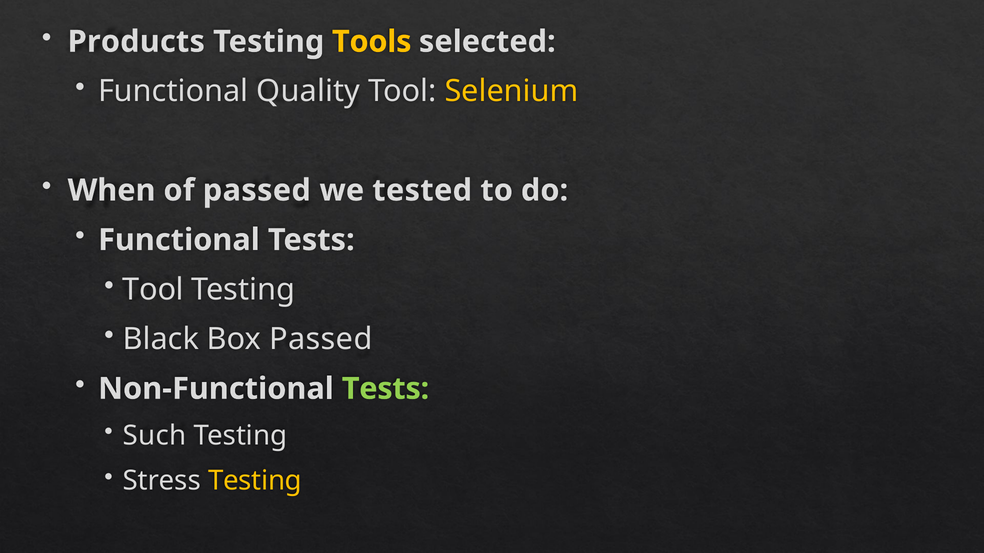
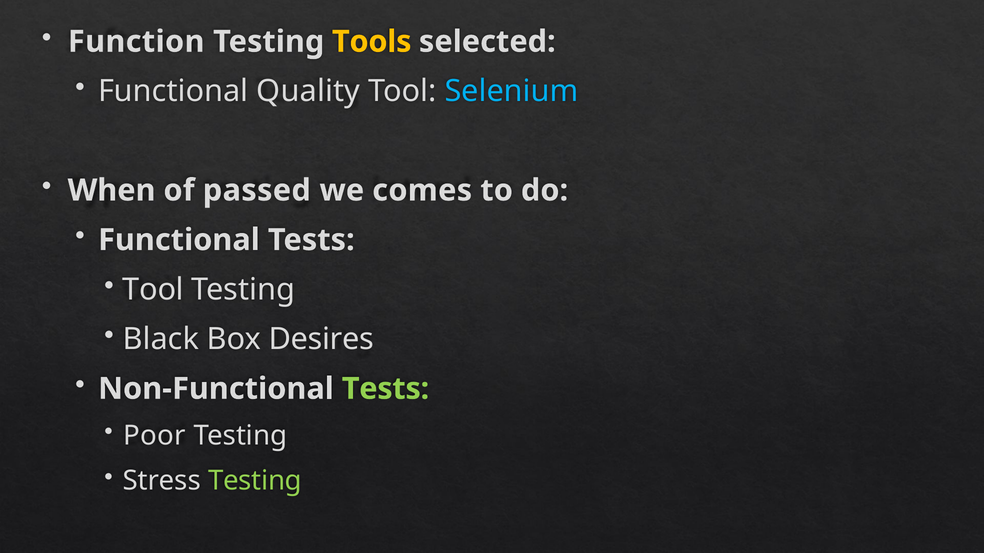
Products: Products -> Function
Selenium colour: yellow -> light blue
tested: tested -> comes
Box Passed: Passed -> Desires
Such: Such -> Poor
Testing at (255, 481) colour: yellow -> light green
